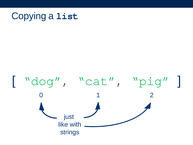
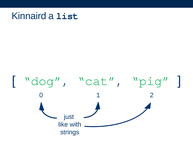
Copying: Copying -> Kinnaird
